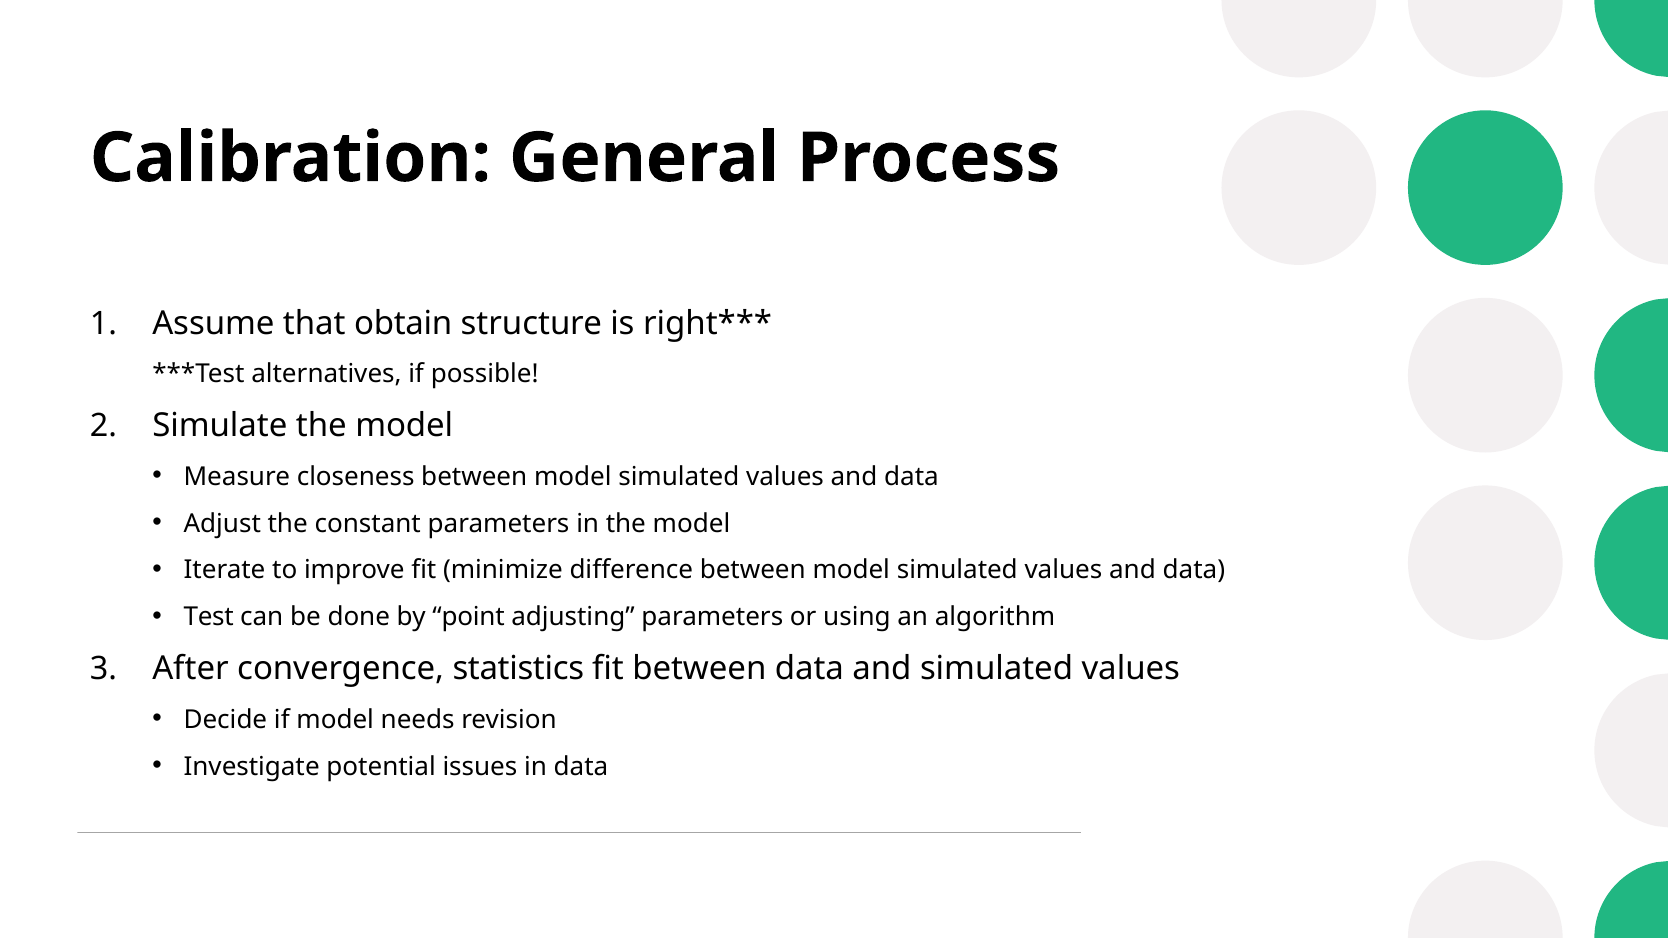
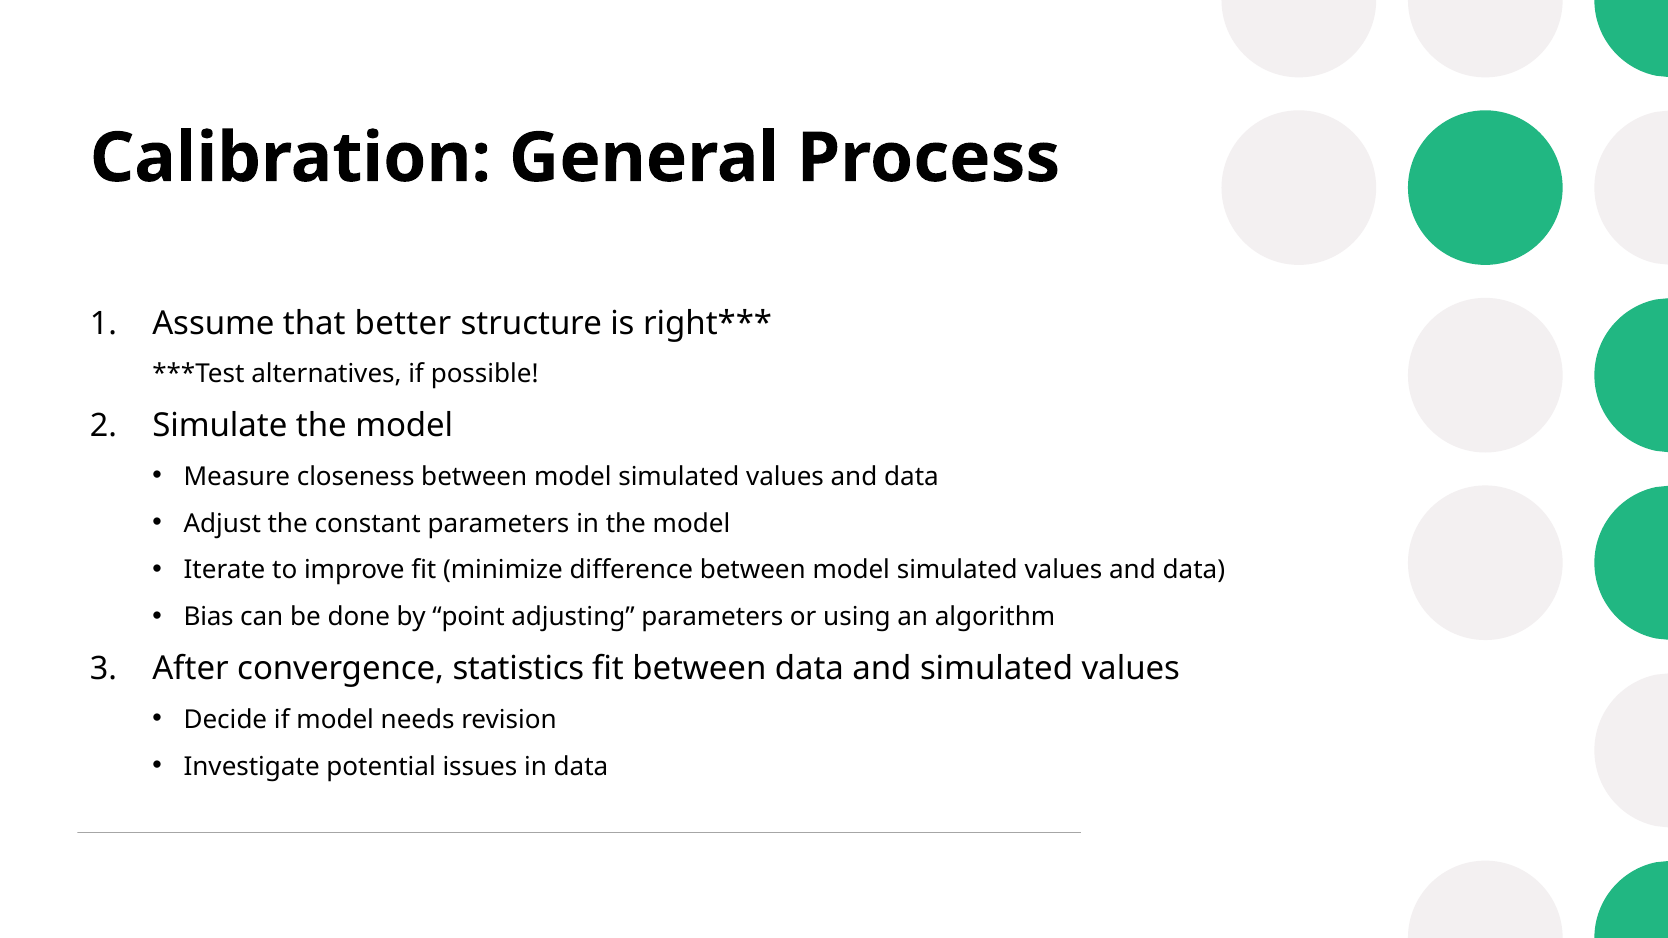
obtain: obtain -> better
Test: Test -> Bias
